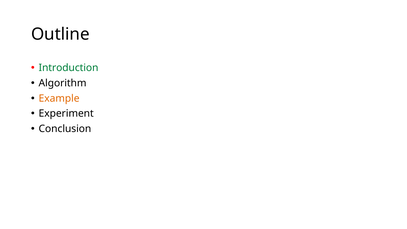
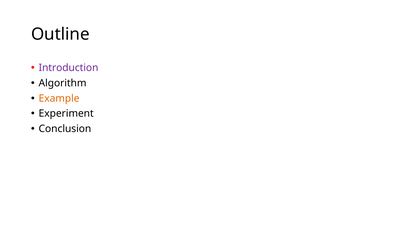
Introduction colour: green -> purple
